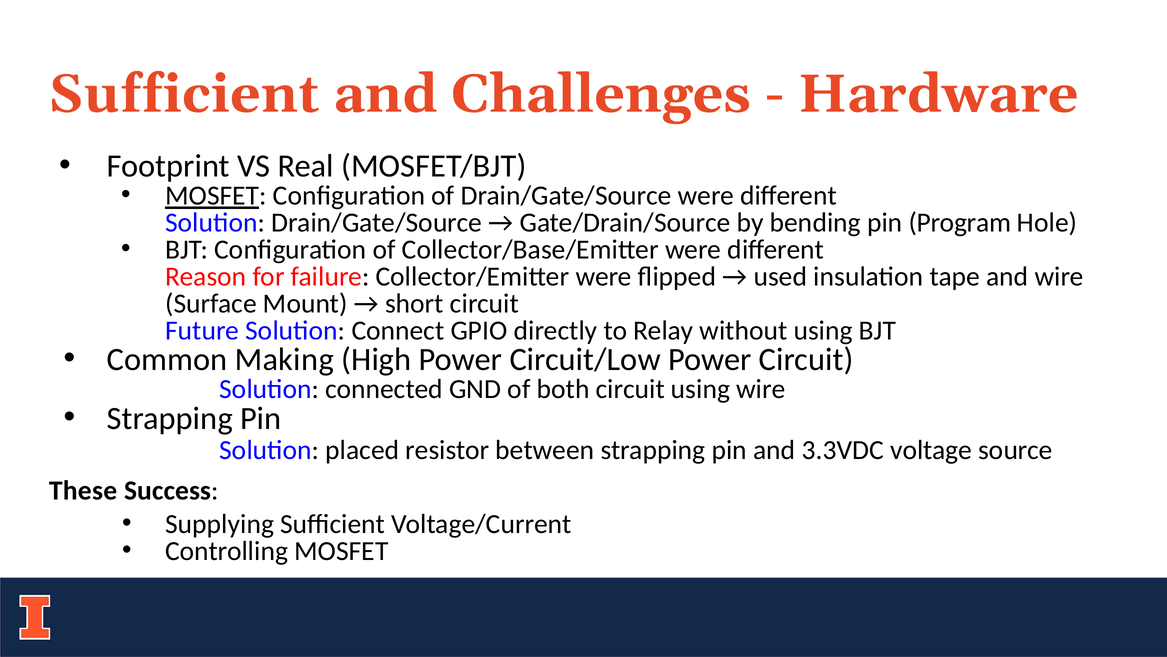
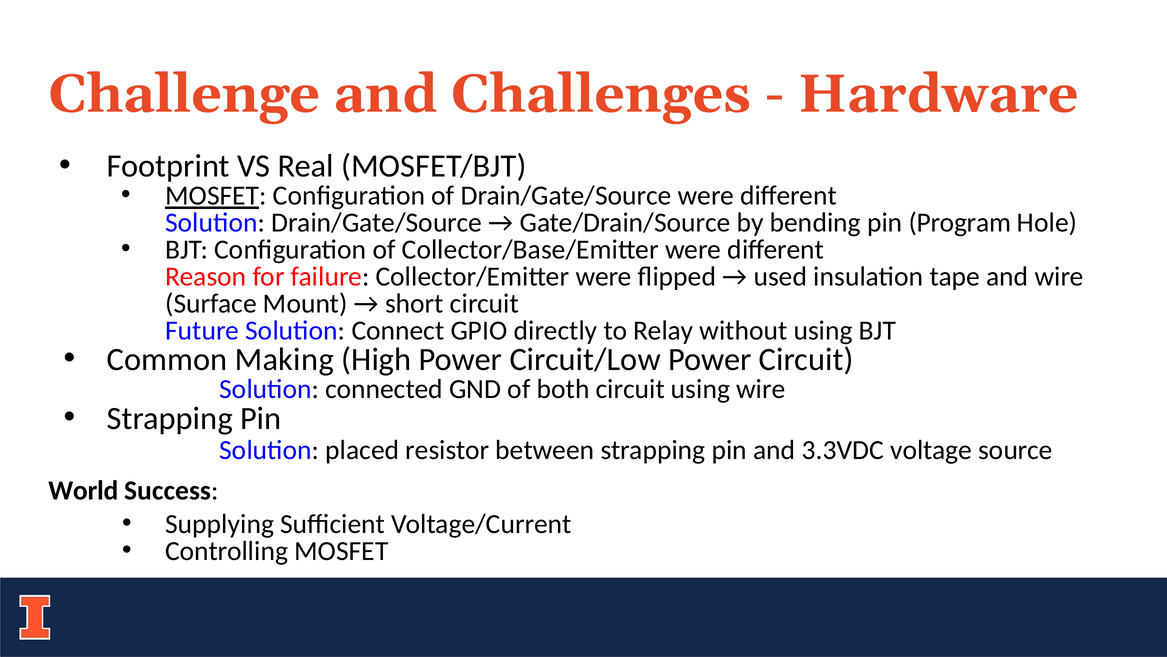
Sufficient at (184, 94): Sufficient -> Challenge
These: These -> World
